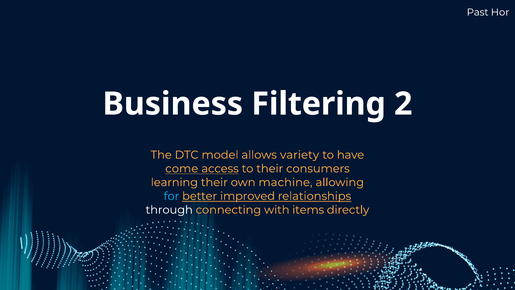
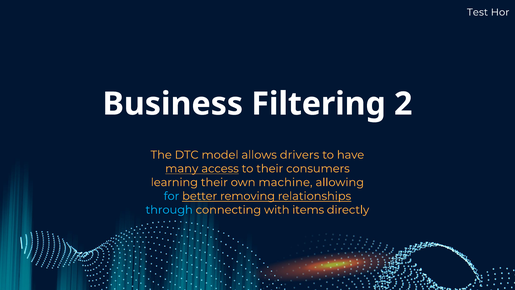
Past: Past -> Test
variety: variety -> drivers
come: come -> many
improved: improved -> removing
through colour: white -> light blue
